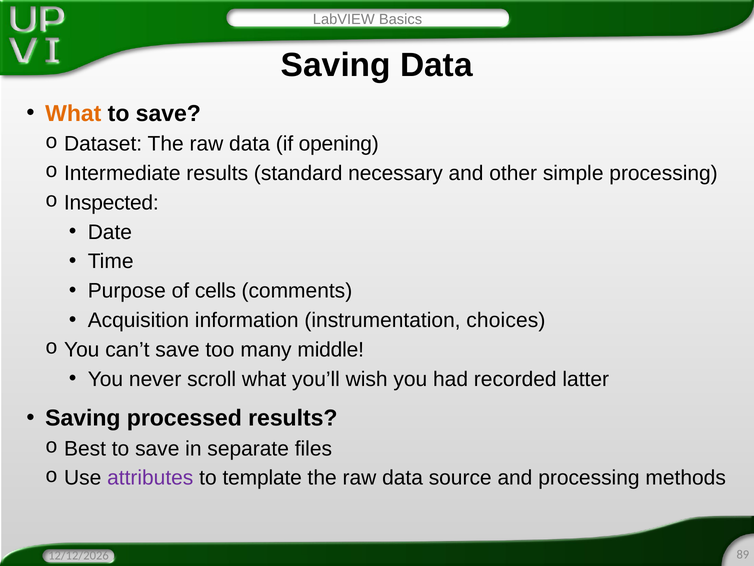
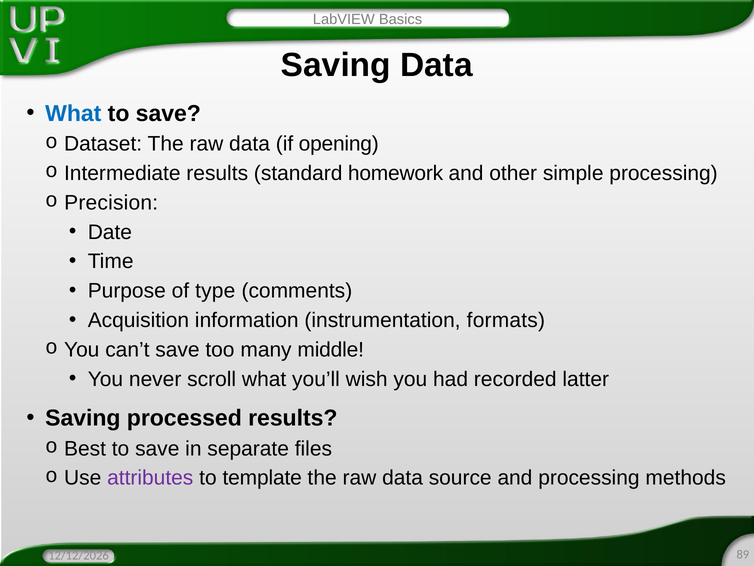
What at (73, 113) colour: orange -> blue
necessary: necessary -> homework
Inspected: Inspected -> Precision
cells: cells -> type
choices: choices -> formats
